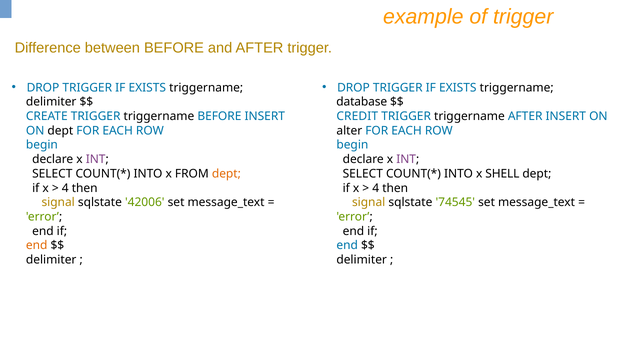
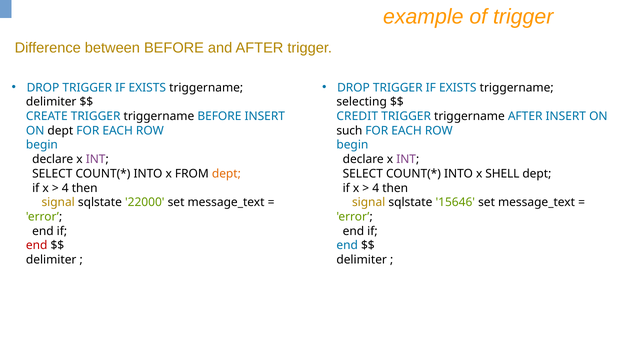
database: database -> selecting
alter: alter -> such
42006: 42006 -> 22000
74545: 74545 -> 15646
end at (37, 245) colour: orange -> red
